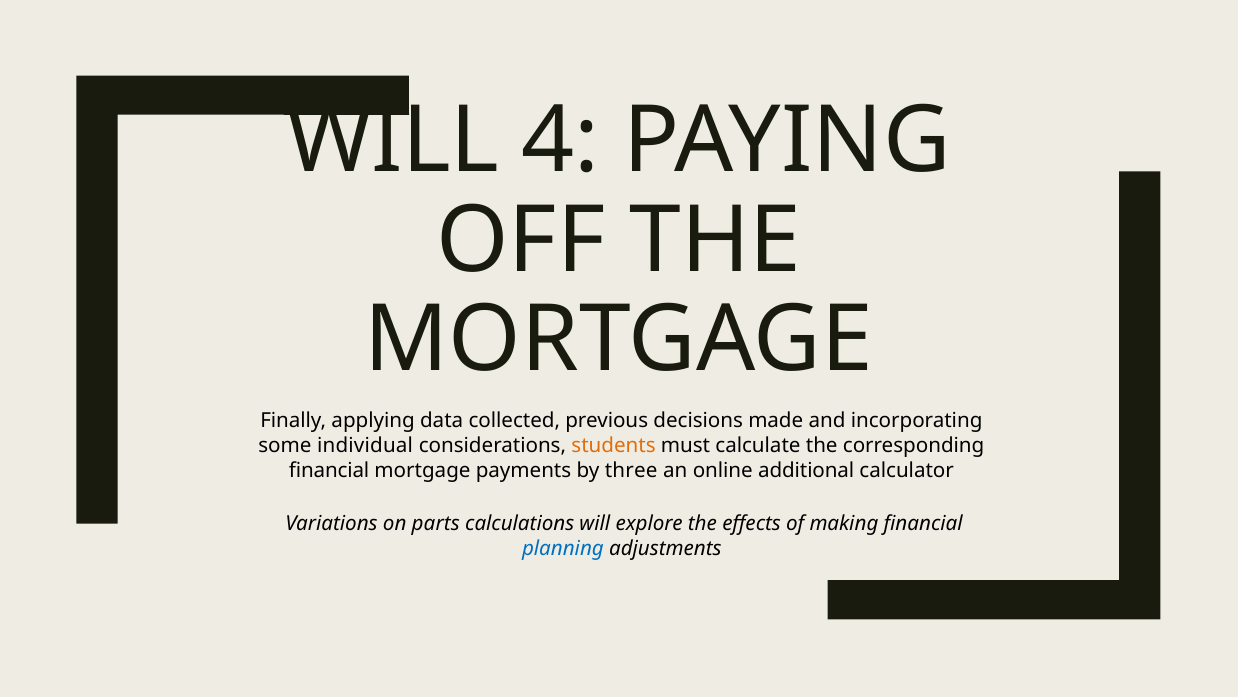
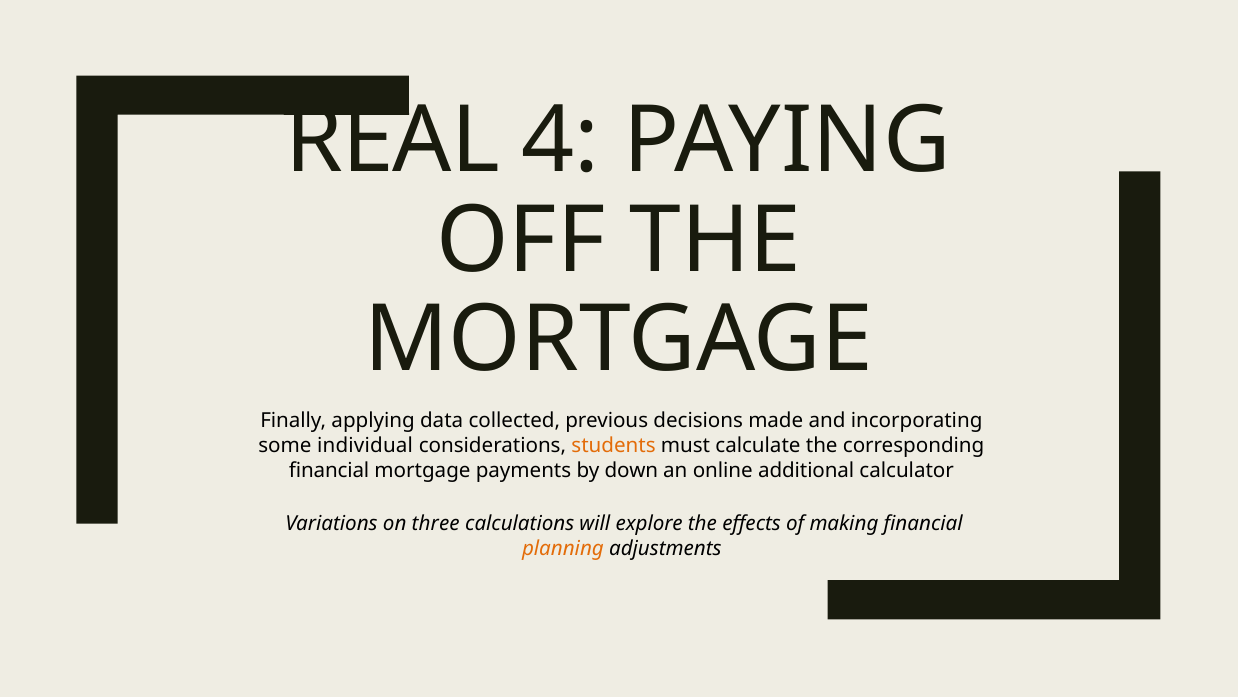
WILL at (393, 141): WILL -> REAL
three: three -> down
parts: parts -> three
planning colour: blue -> orange
